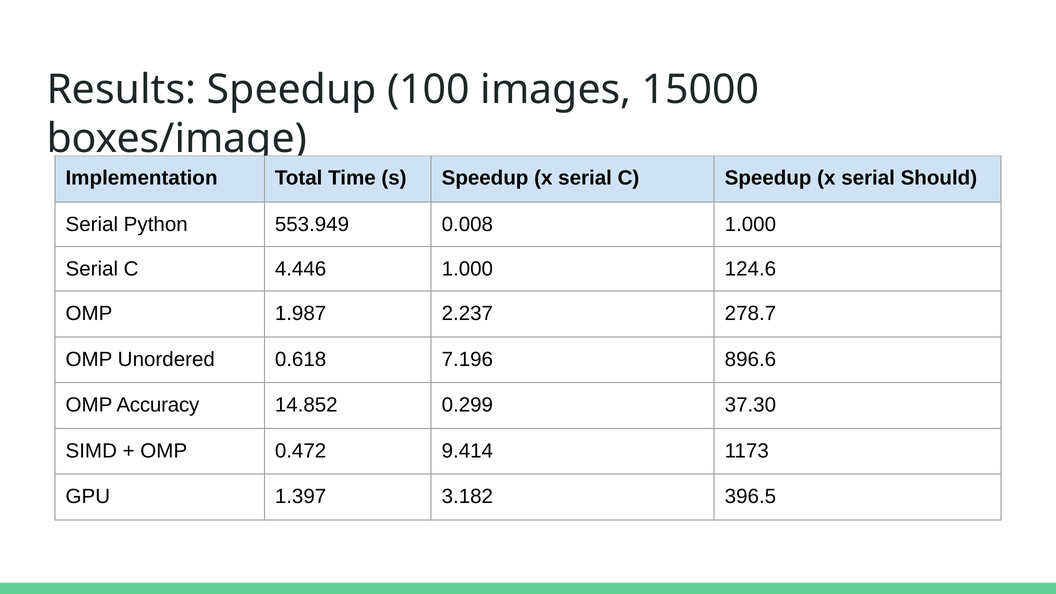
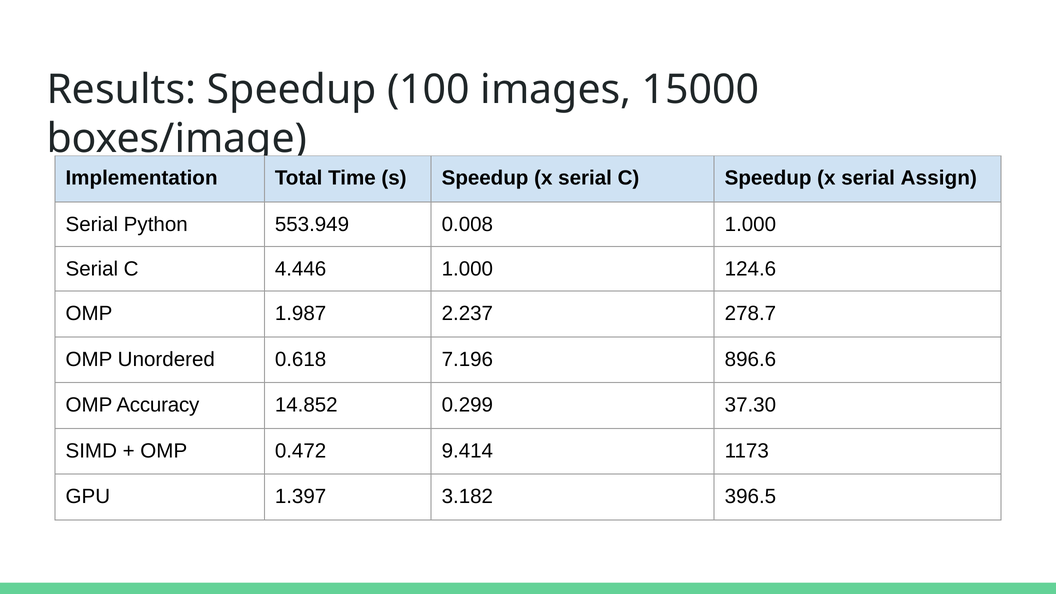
Should: Should -> Assign
